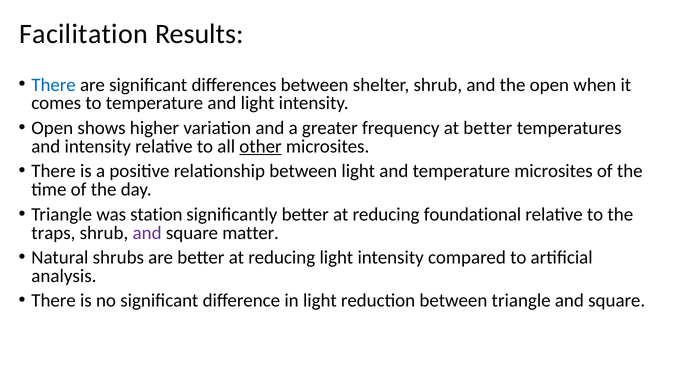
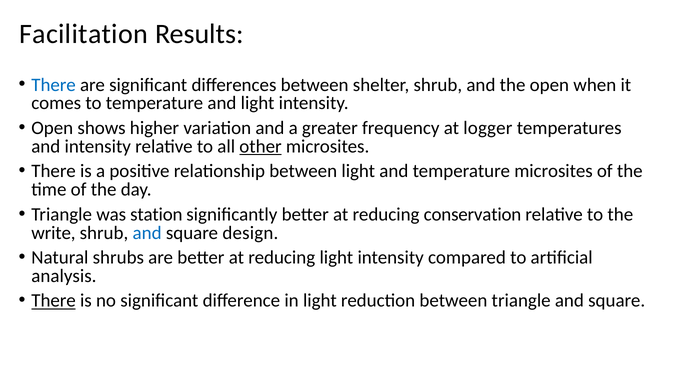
at better: better -> logger
foundational: foundational -> conservation
traps: traps -> write
and at (147, 233) colour: purple -> blue
matter: matter -> design
There at (54, 301) underline: none -> present
